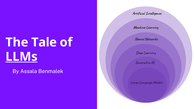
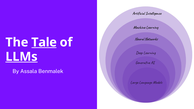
Tale underline: none -> present
